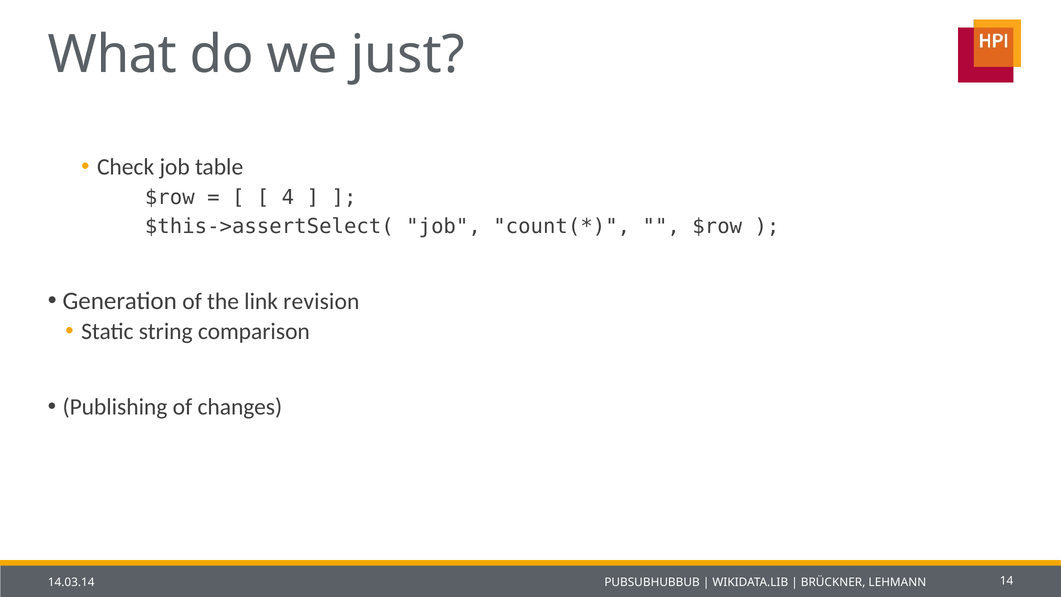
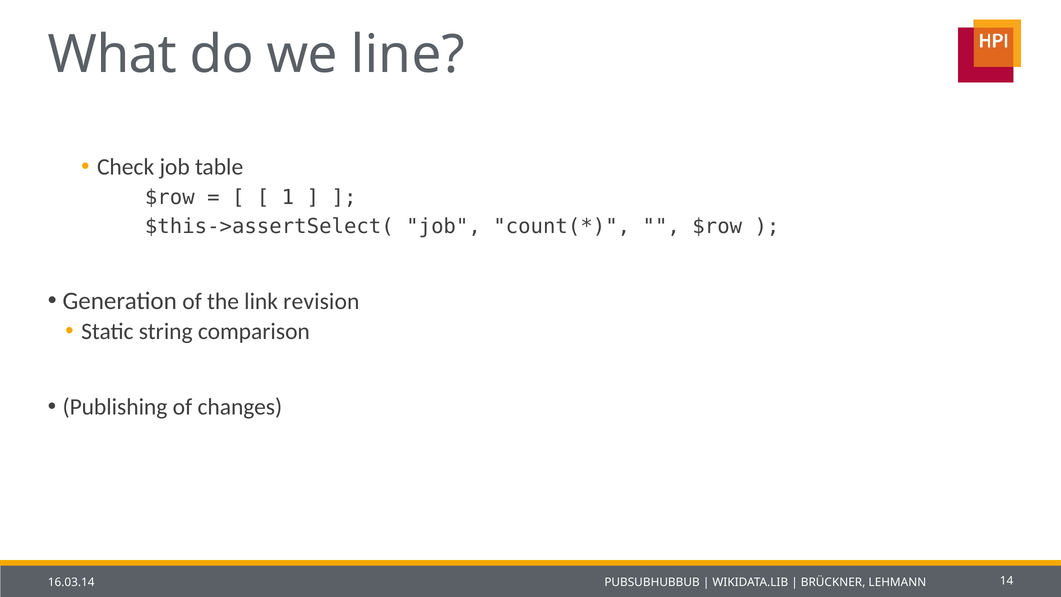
just: just -> line
4: 4 -> 1
14.03.14: 14.03.14 -> 16.03.14
